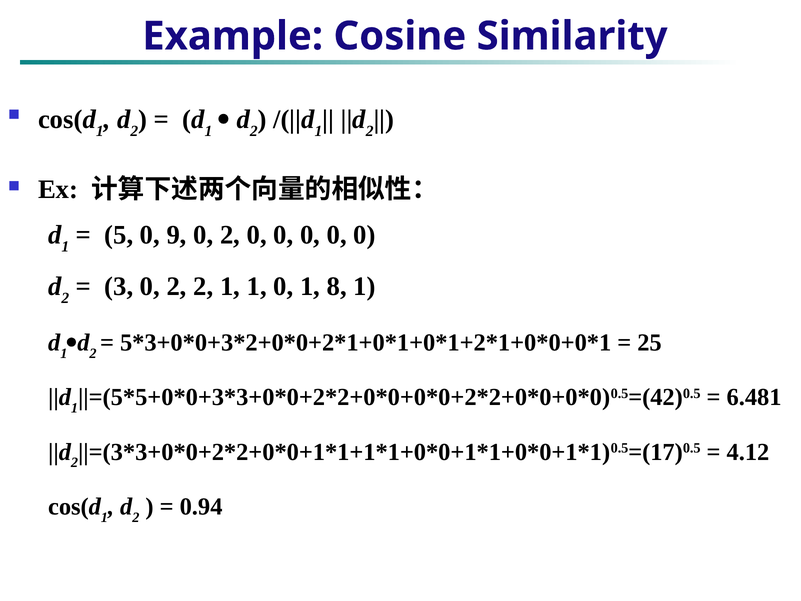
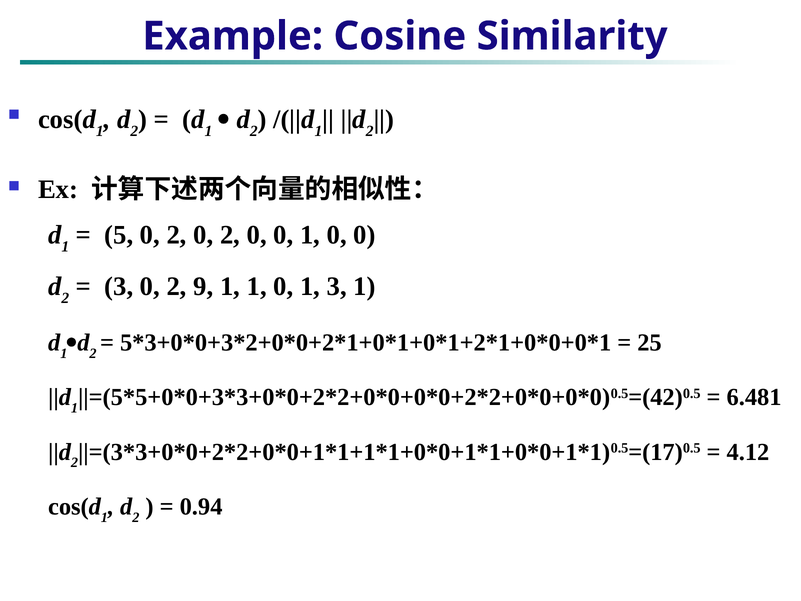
5 0 9: 9 -> 2
2 0 0 0: 0 -> 1
2 2: 2 -> 9
1 8: 8 -> 3
